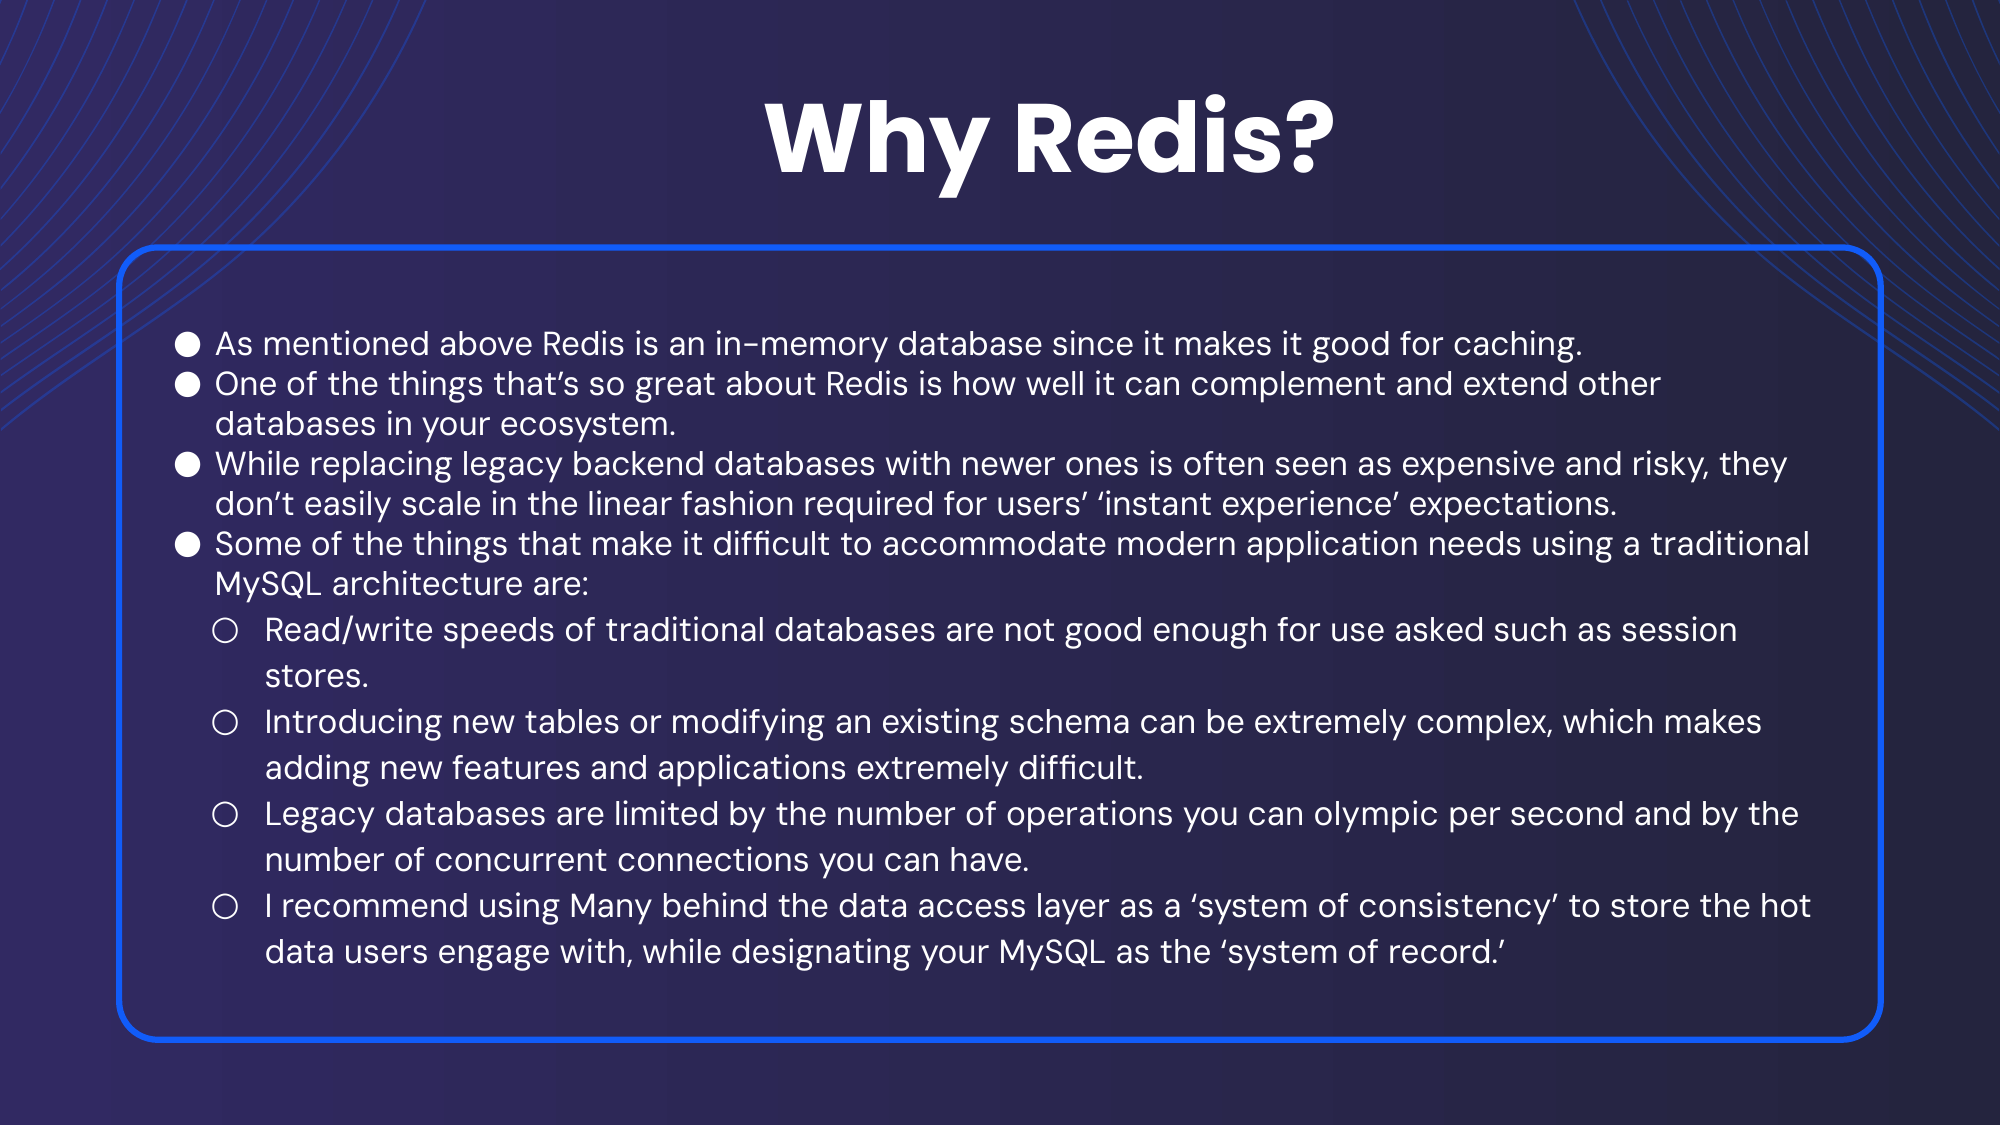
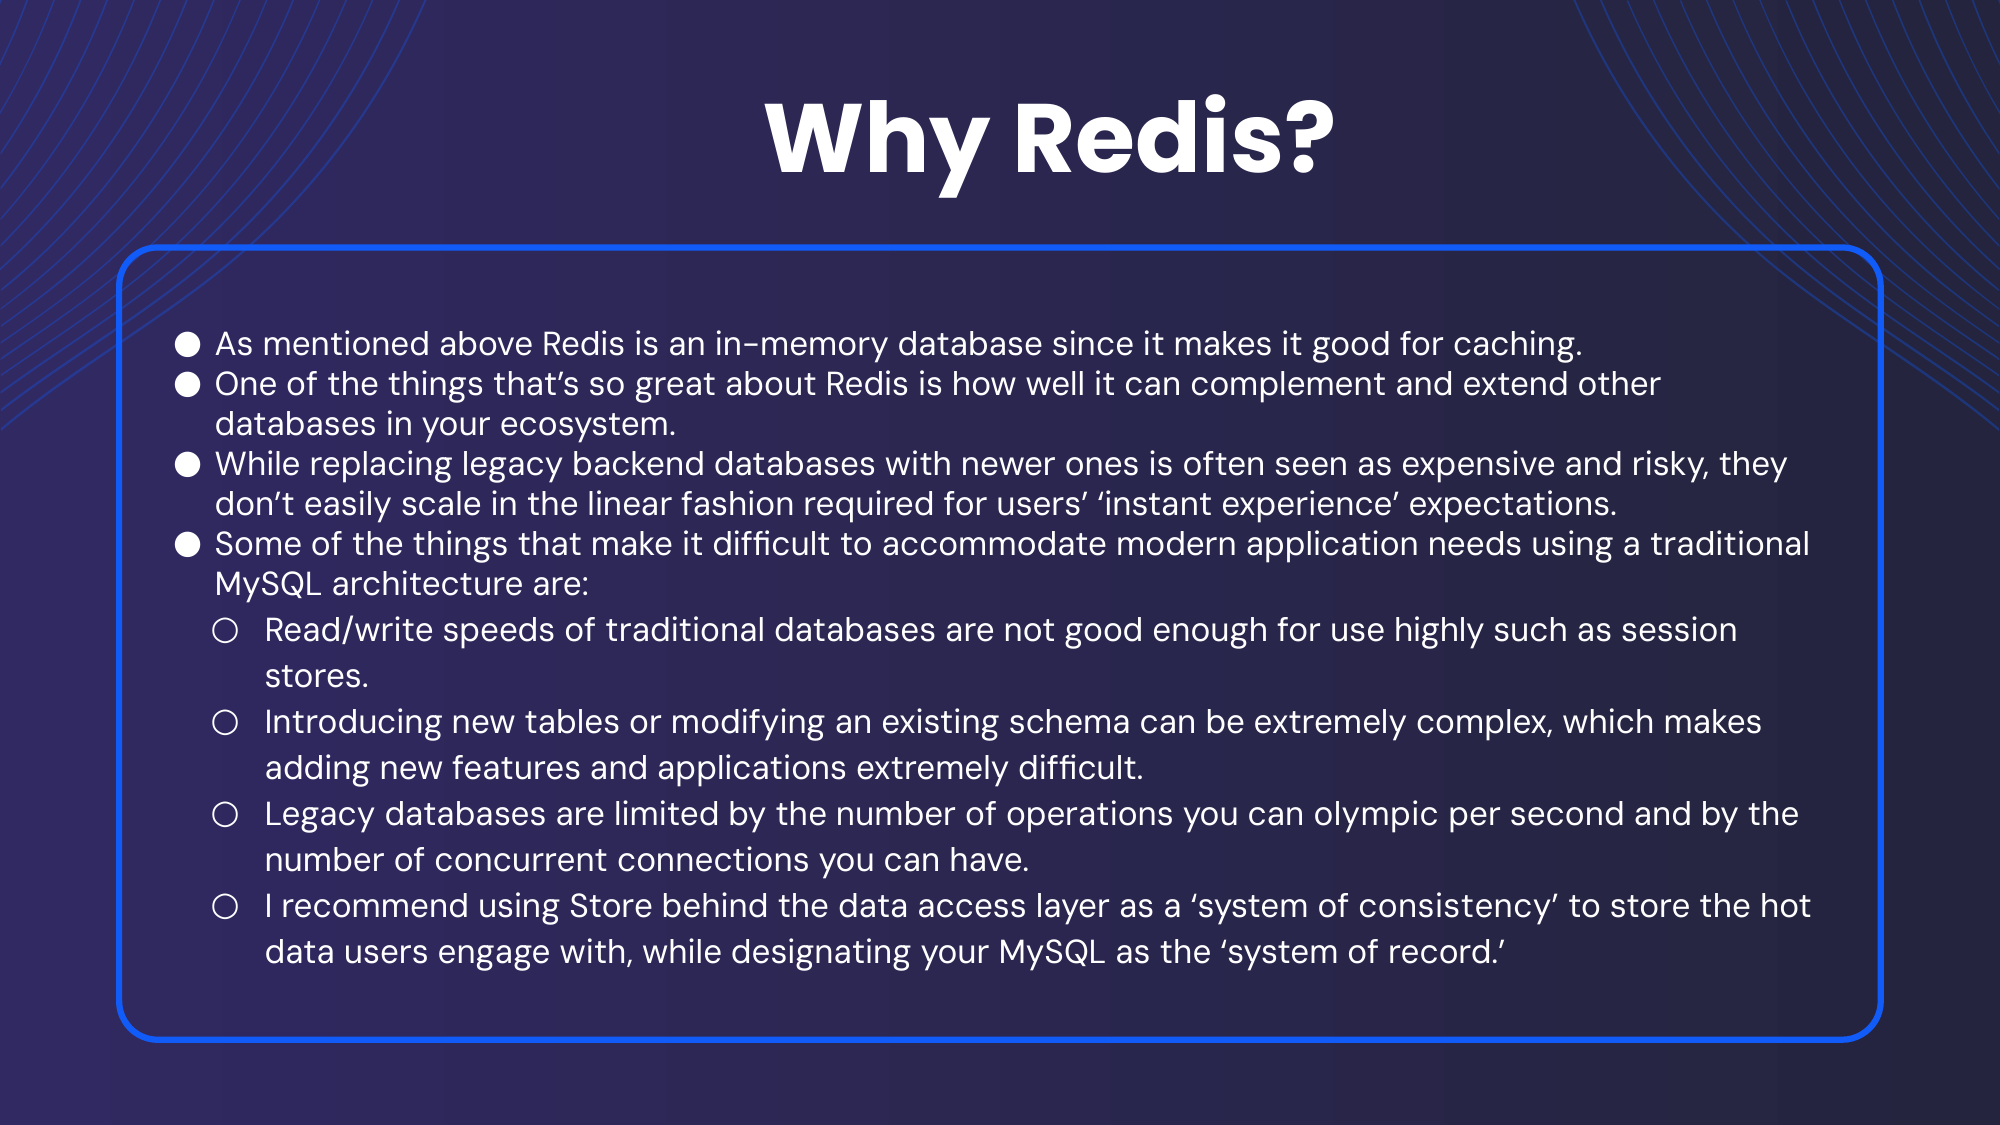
asked: asked -> highly
using Many: Many -> Store
